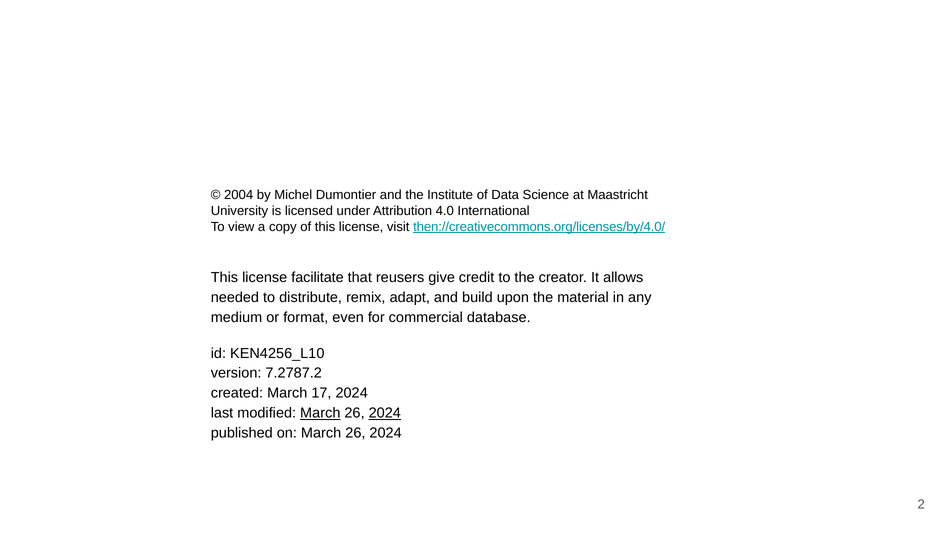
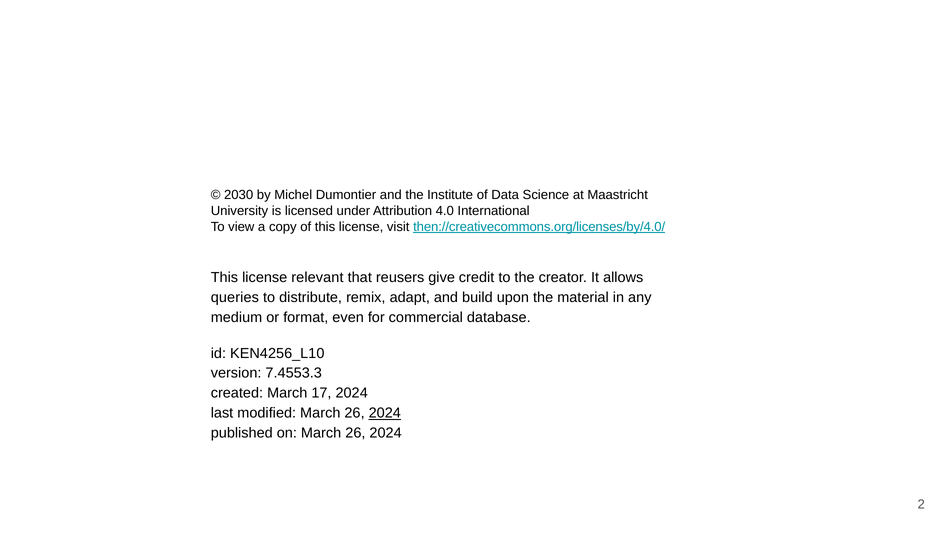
2004: 2004 -> 2030
facilitate: facilitate -> relevant
needed: needed -> queries
7.2787.2: 7.2787.2 -> 7.4553.3
March at (320, 413) underline: present -> none
